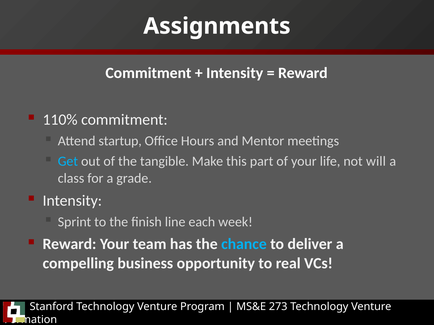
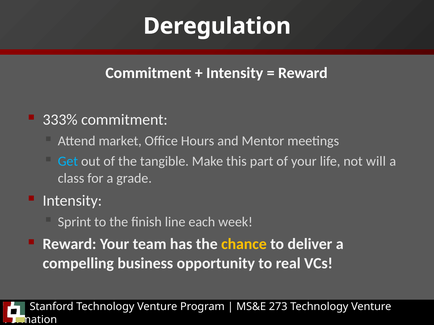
Assignments: Assignments -> Deregulation
110%: 110% -> 333%
startup: startup -> market
chance colour: light blue -> yellow
